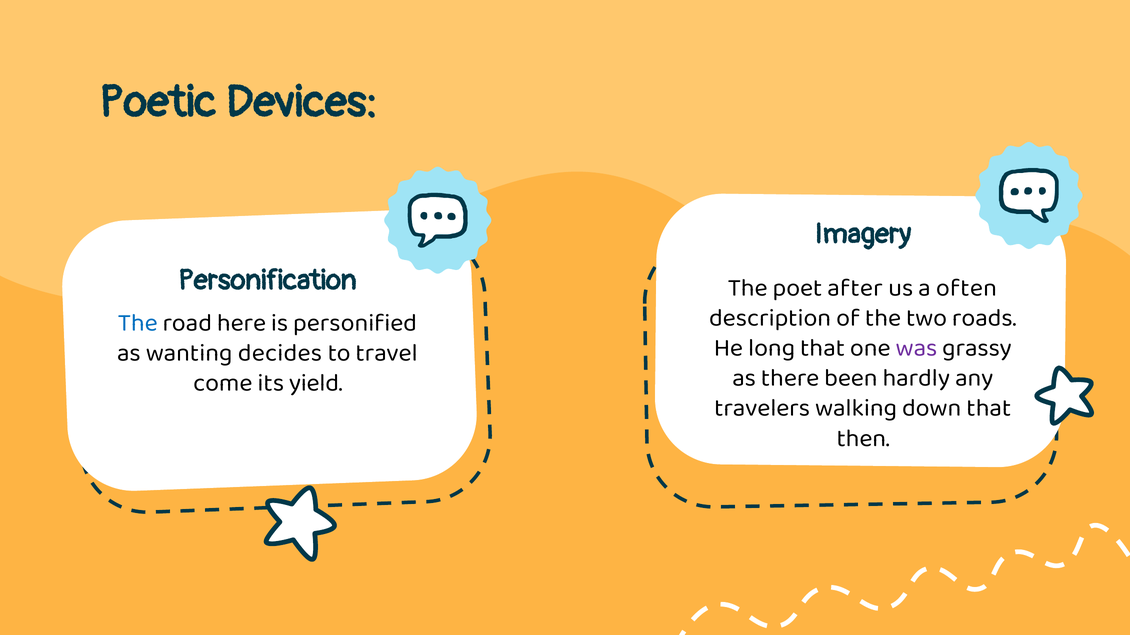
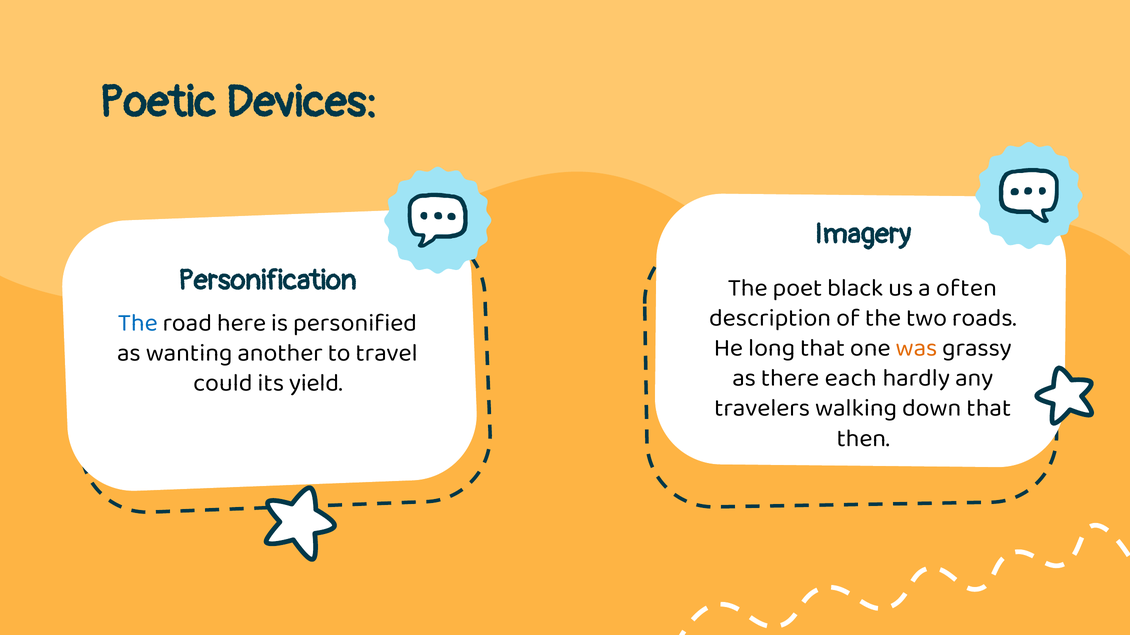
after: after -> black
was colour: purple -> orange
decides: decides -> another
been: been -> each
come: come -> could
